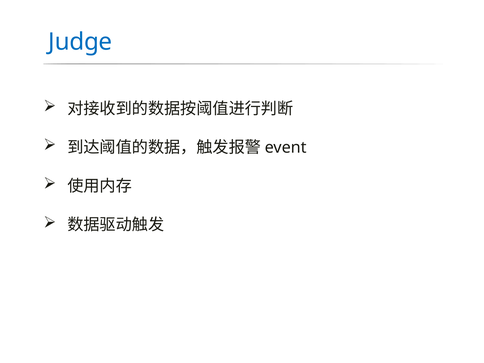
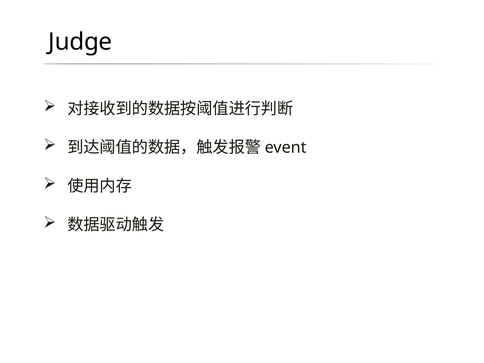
Judge colour: blue -> black
